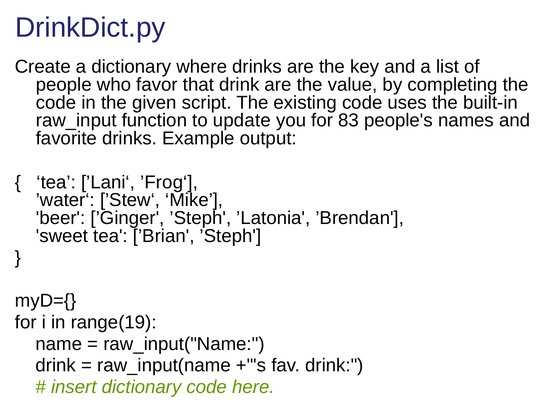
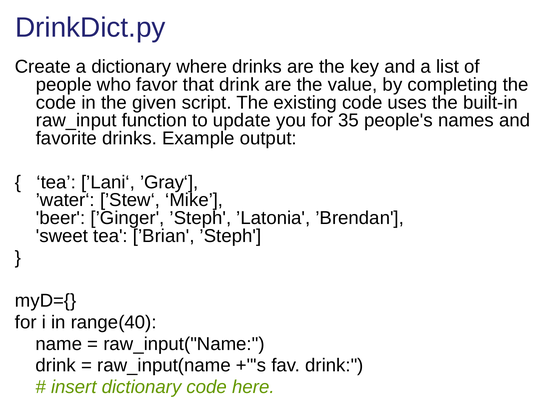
83: 83 -> 35
’Frog‘: ’Frog‘ -> ’Gray‘
range(19: range(19 -> range(40
